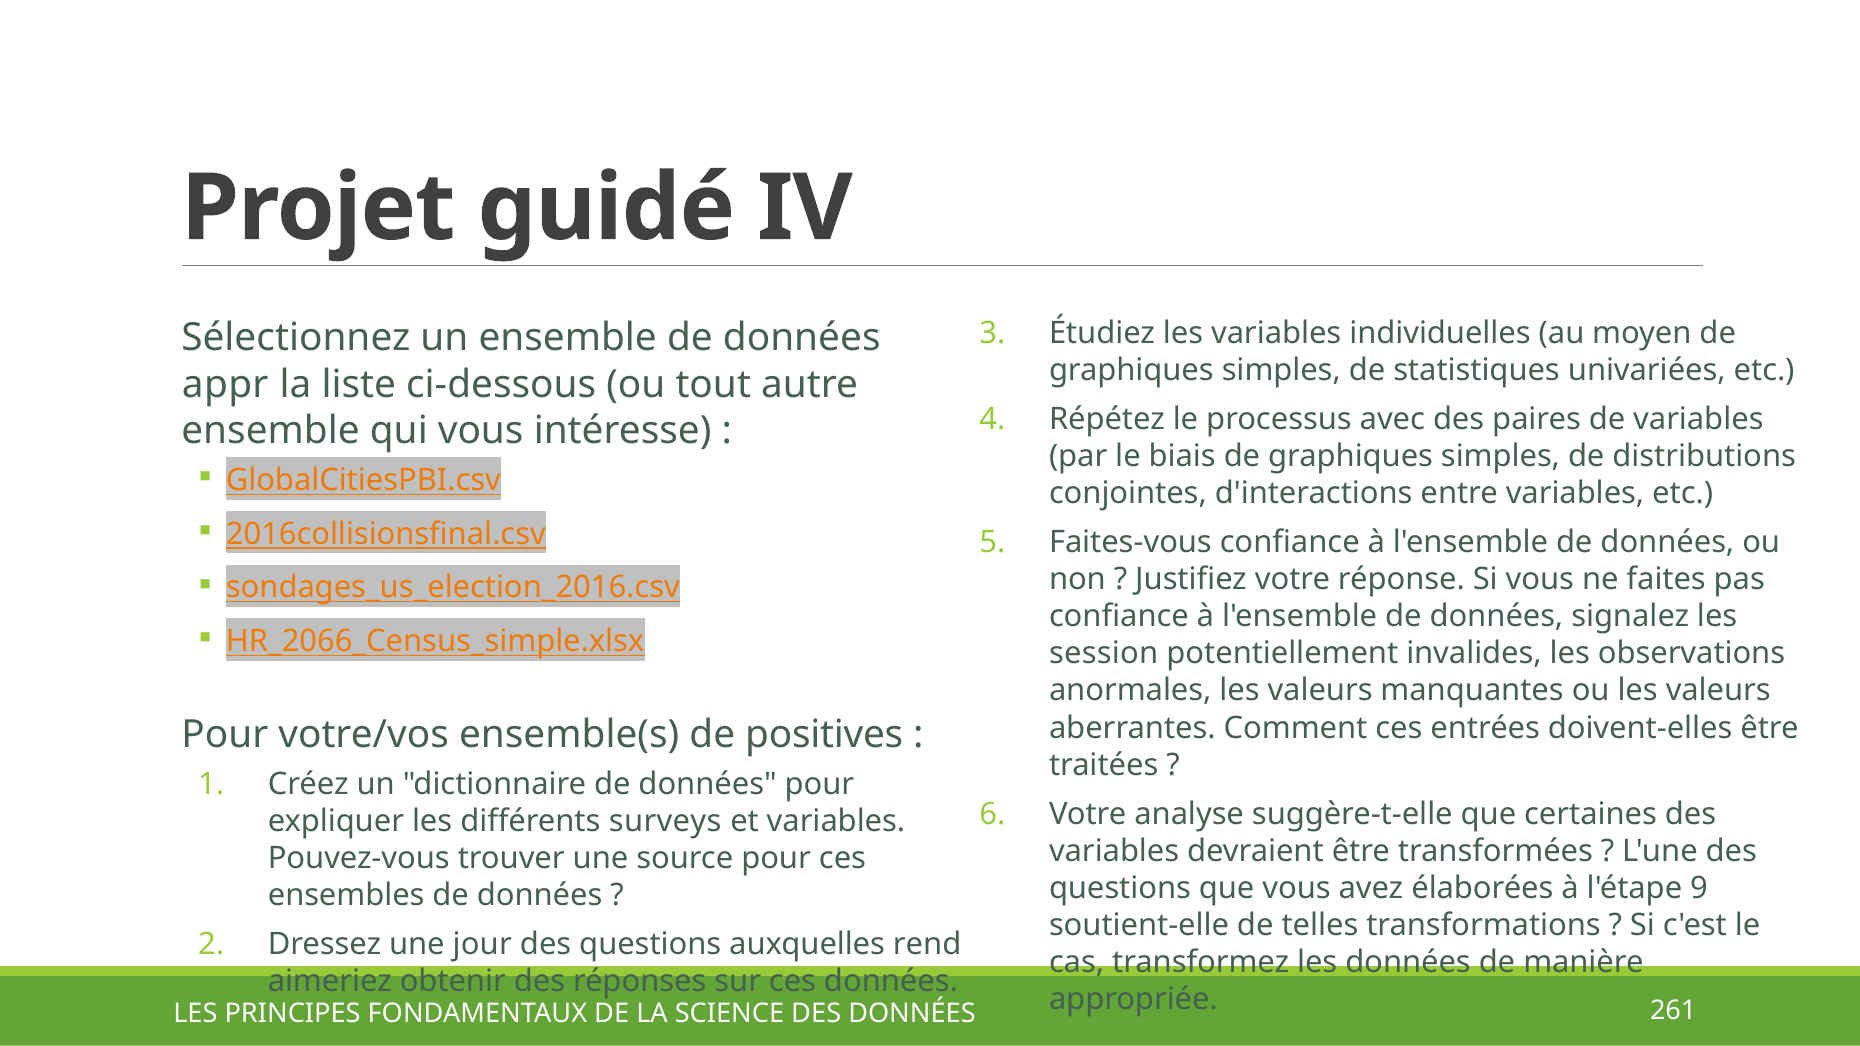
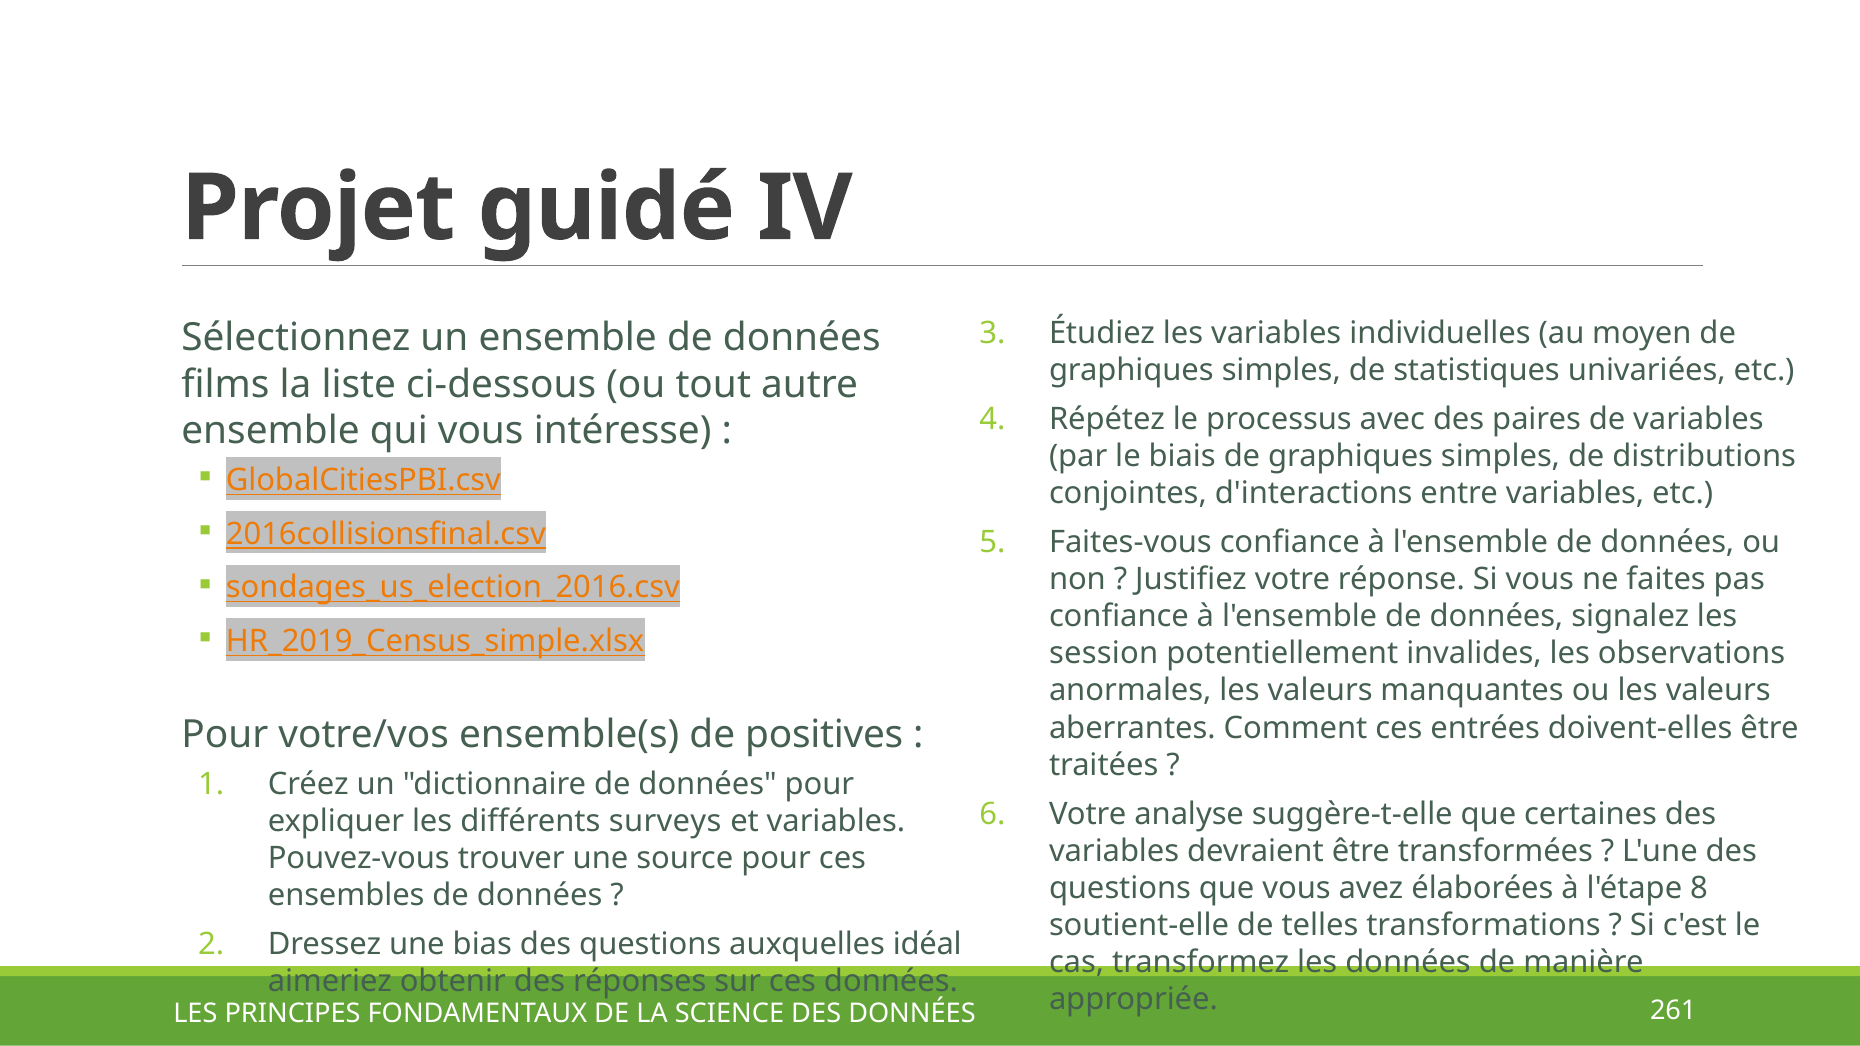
appr: appr -> films
HR_2066_Census_simple.xlsx: HR_2066_Census_simple.xlsx -> HR_2019_Census_simple.xlsx
9: 9 -> 8
jour: jour -> bias
rend: rend -> idéal
